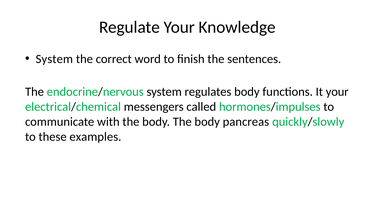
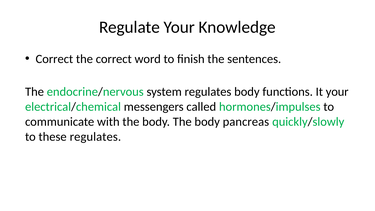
System at (54, 59): System -> Correct
these examples: examples -> regulates
